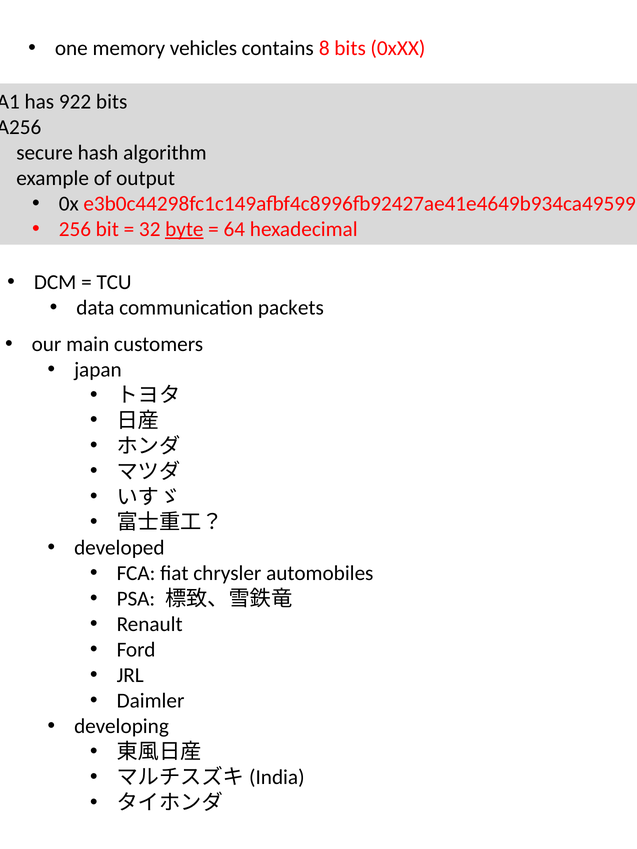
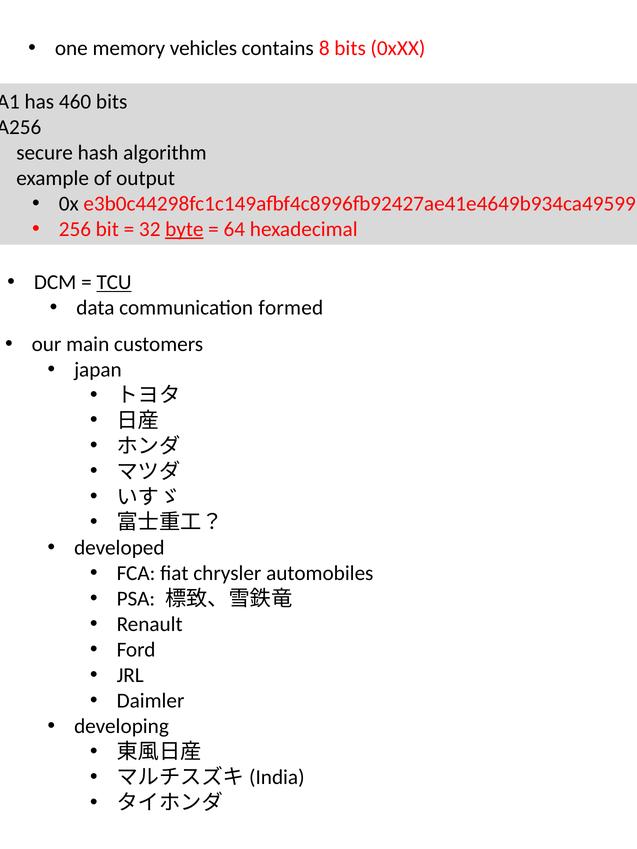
922: 922 -> 460
TCU underline: none -> present
packets: packets -> formed
